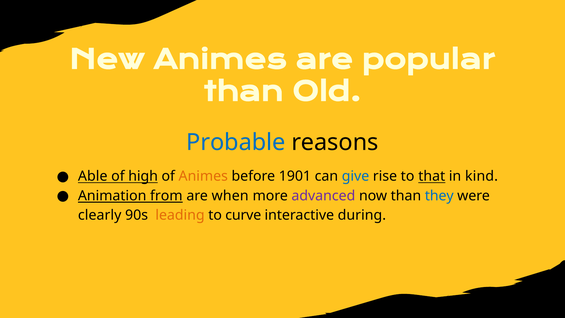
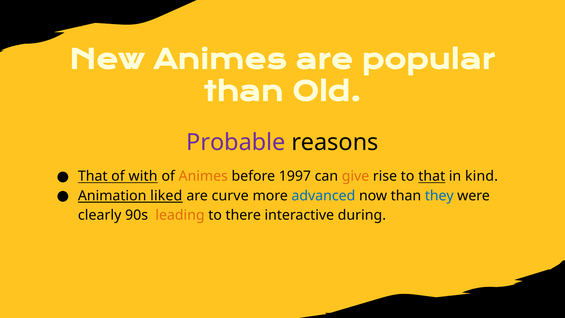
Probable colour: blue -> purple
Able at (93, 176): Able -> That
high: high -> with
1901: 1901 -> 1997
give colour: blue -> orange
from: from -> liked
when: when -> curve
advanced colour: purple -> blue
curve: curve -> there
